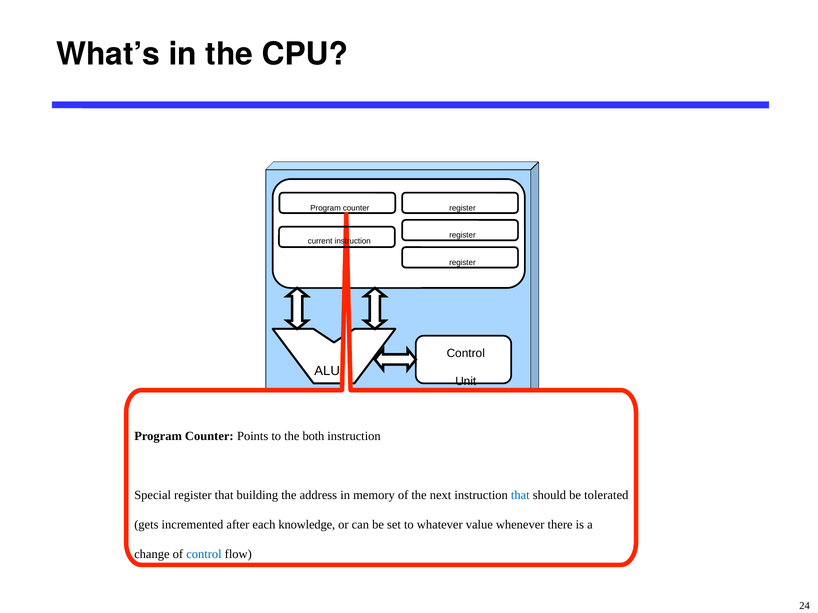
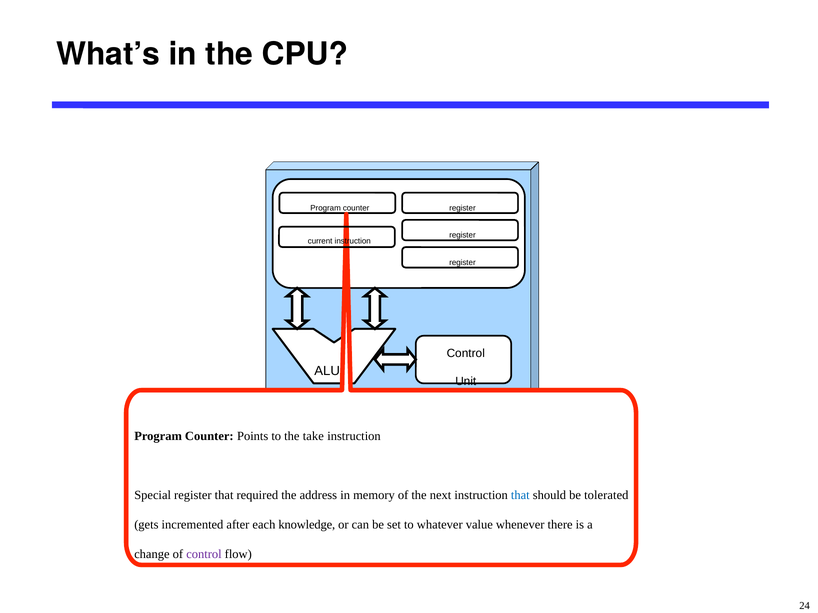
both: both -> take
building: building -> required
control at (204, 554) colour: blue -> purple
